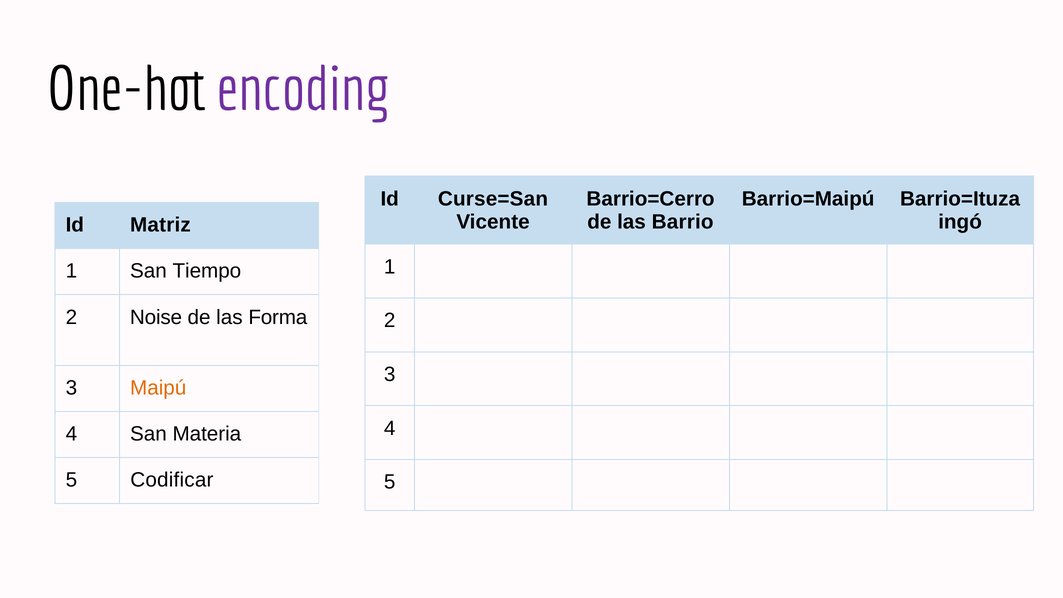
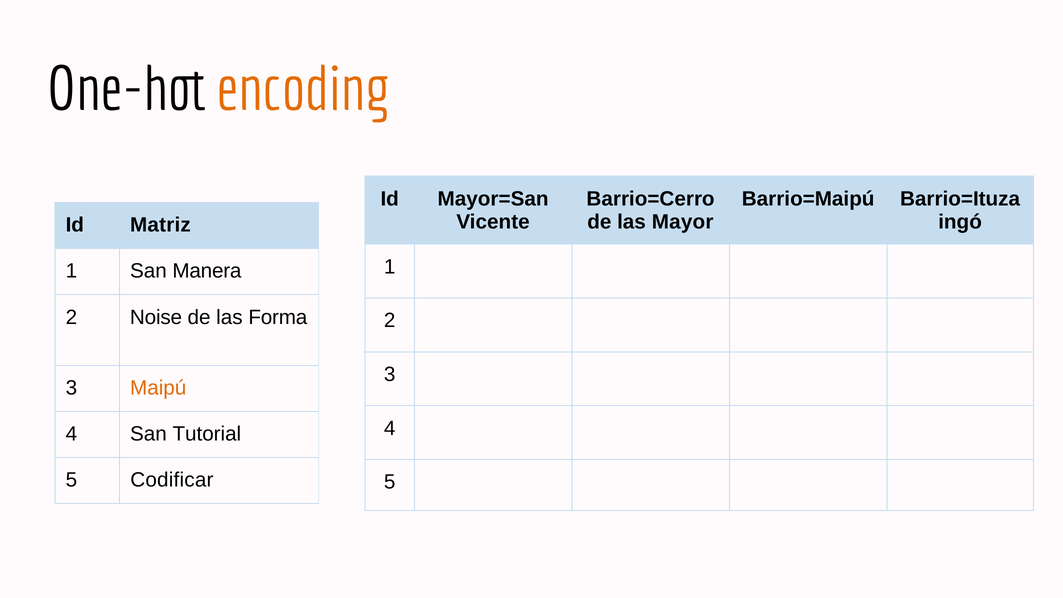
encoding colour: purple -> orange
Curse=San: Curse=San -> Mayor=San
Barrio: Barrio -> Mayor
Tiempo: Tiempo -> Manera
Materia: Materia -> Tutorial
